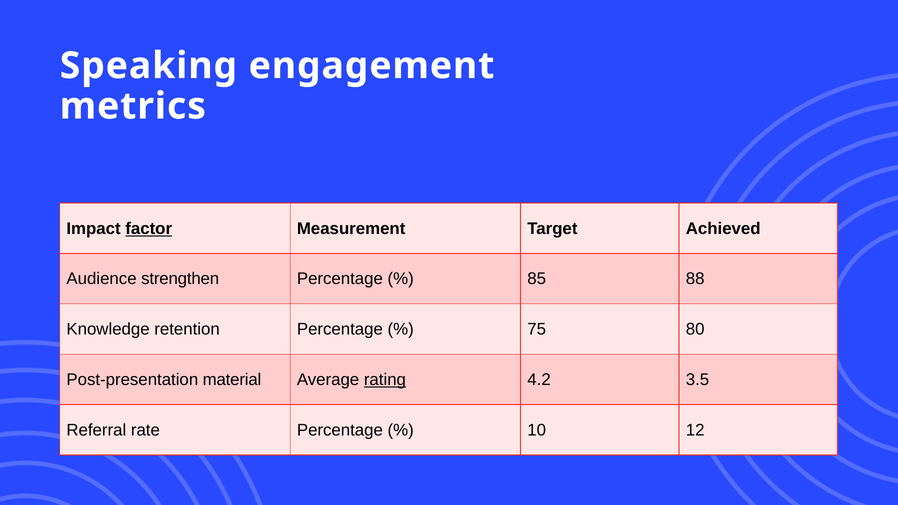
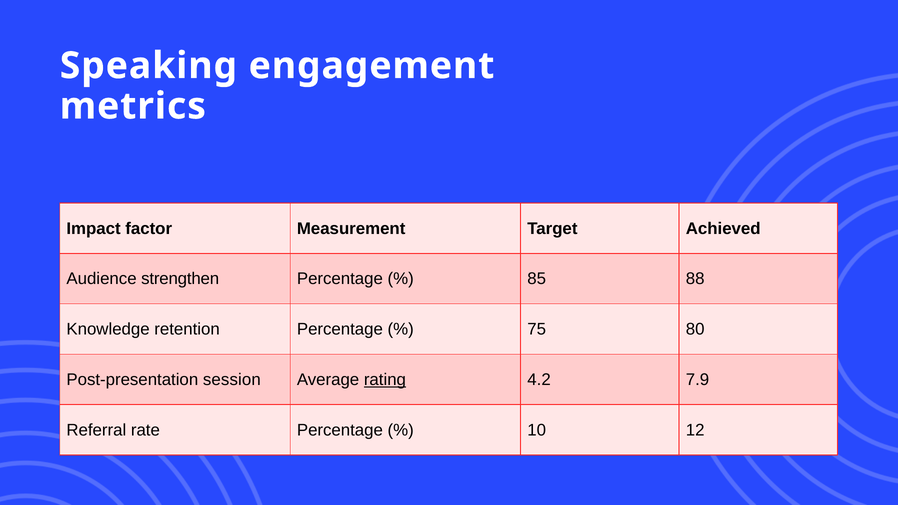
factor underline: present -> none
material: material -> session
3.5: 3.5 -> 7.9
